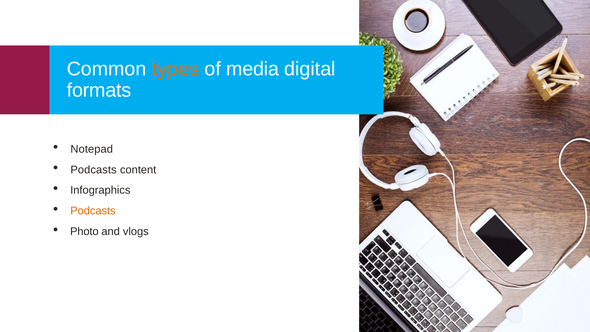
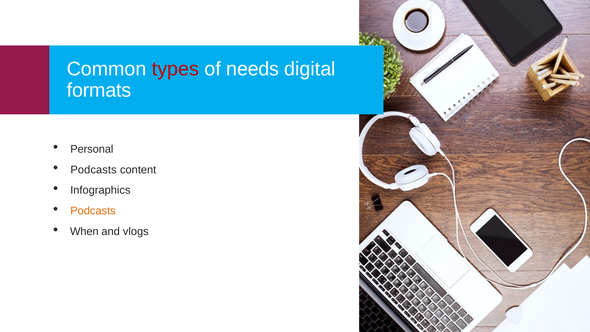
types colour: orange -> red
media: media -> needs
Notepad: Notepad -> Personal
Photo: Photo -> When
